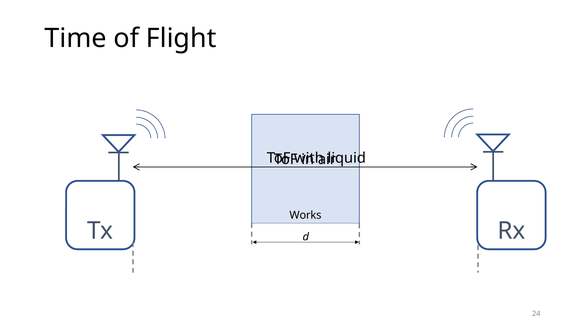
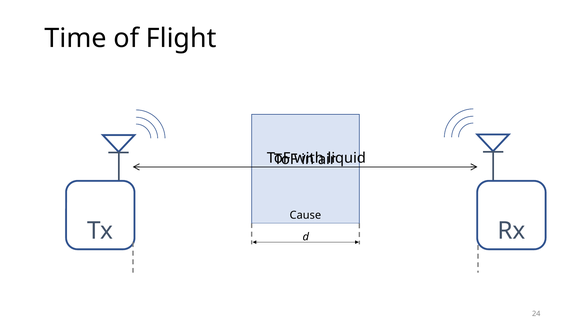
Works: Works -> Cause
